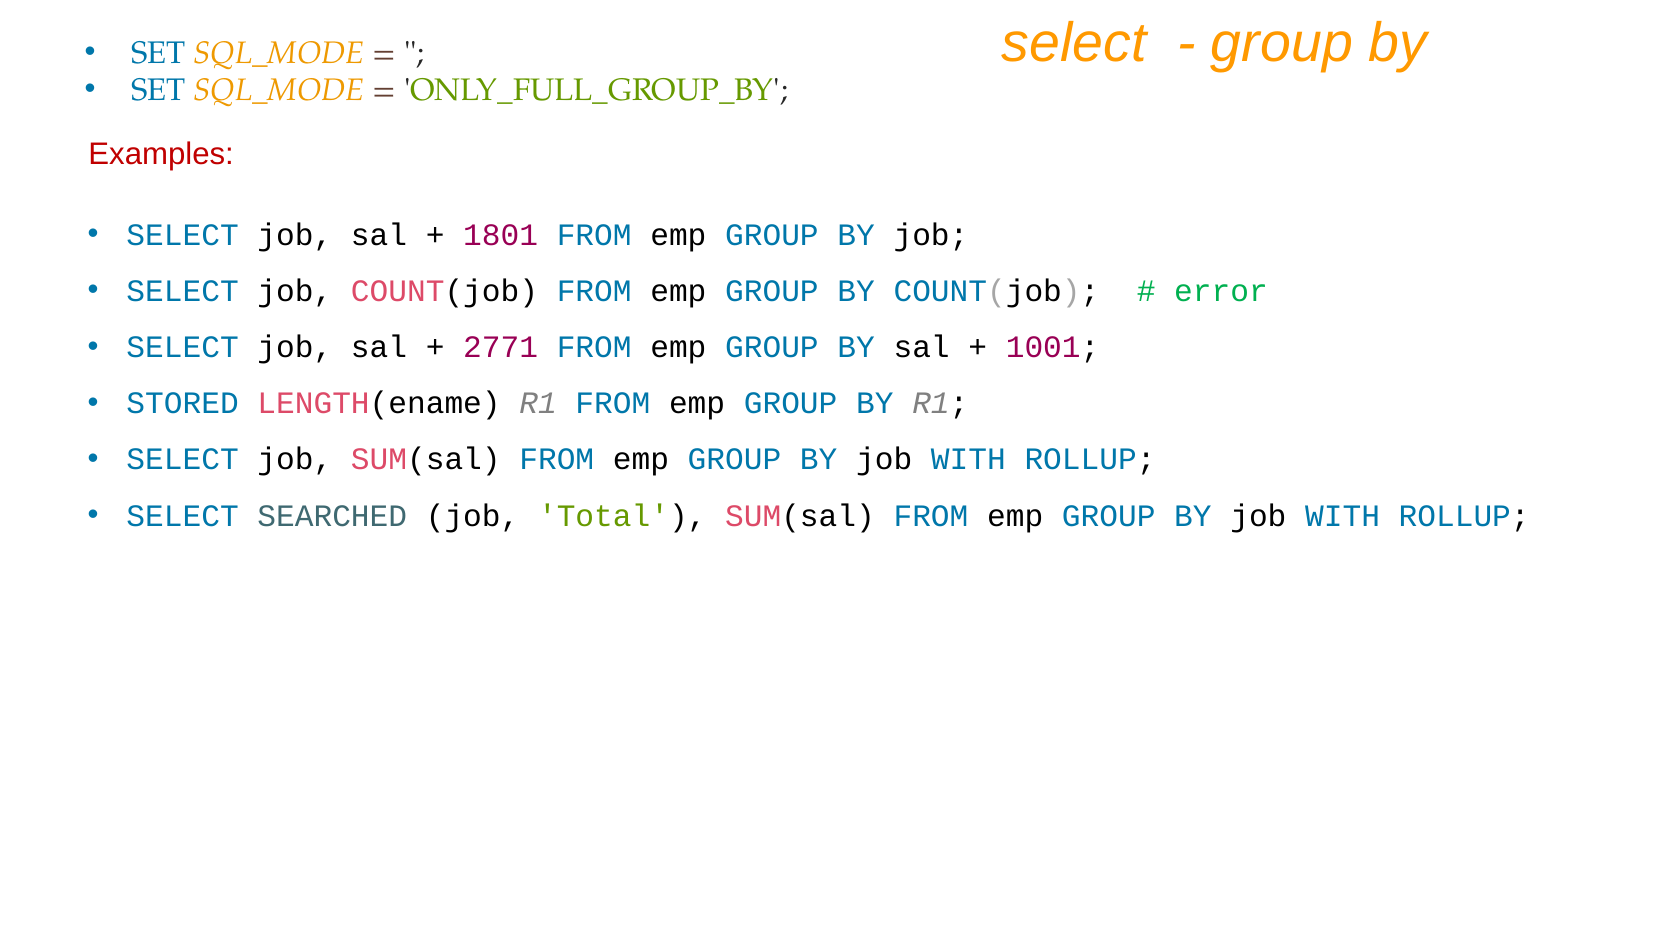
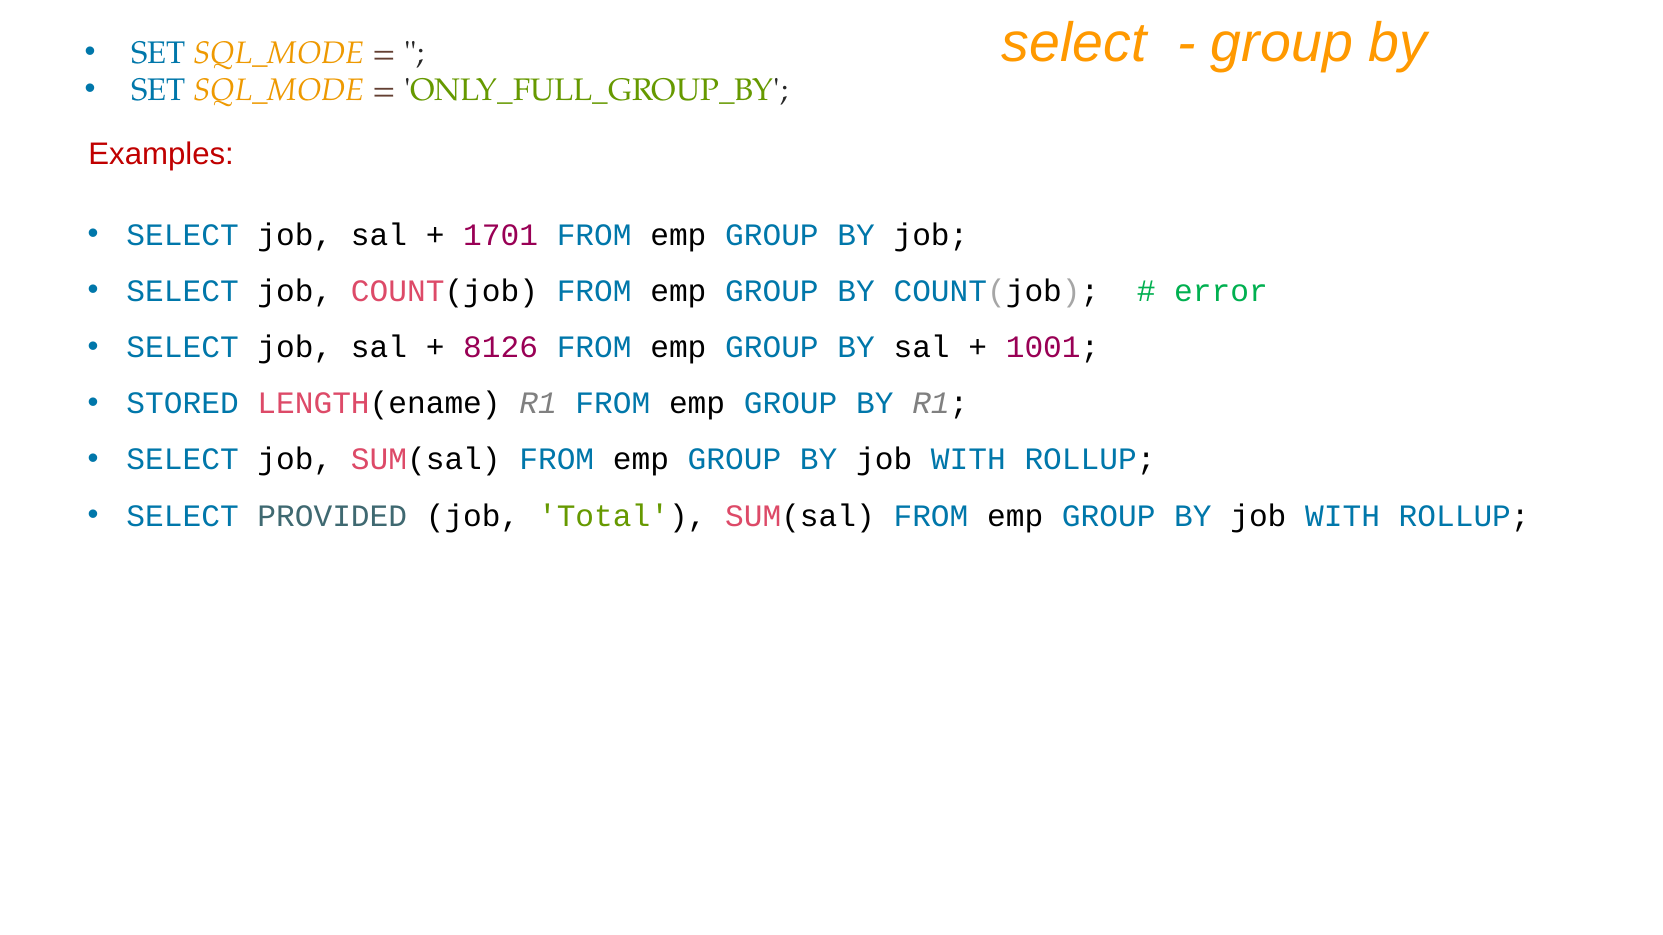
1801: 1801 -> 1701
2771: 2771 -> 8126
SEARCHED: SEARCHED -> PROVIDED
